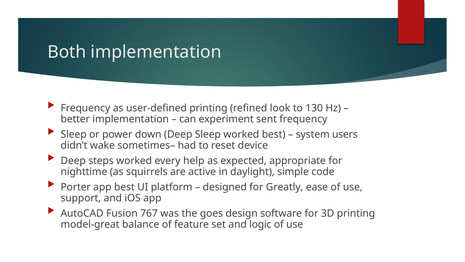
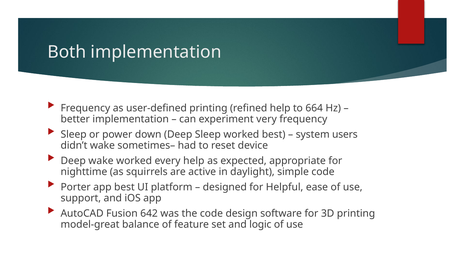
refined look: look -> help
130: 130 -> 664
sent: sent -> very
Deep steps: steps -> wake
Greatly: Greatly -> Helpful
767: 767 -> 642
the goes: goes -> code
